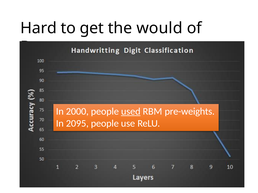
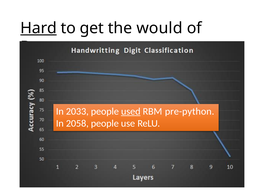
Hard underline: none -> present
2000: 2000 -> 2033
pre-weights: pre-weights -> pre-python
2095: 2095 -> 2058
